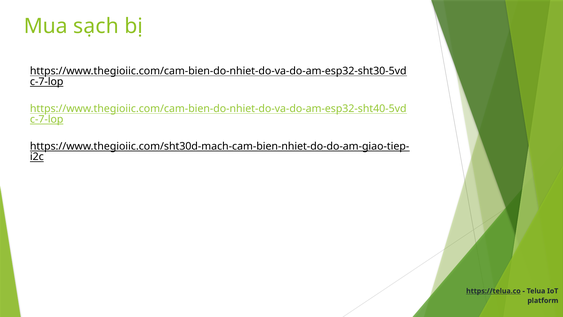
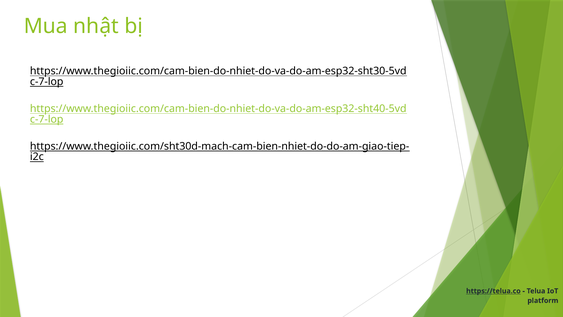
sạch: sạch -> nhật
